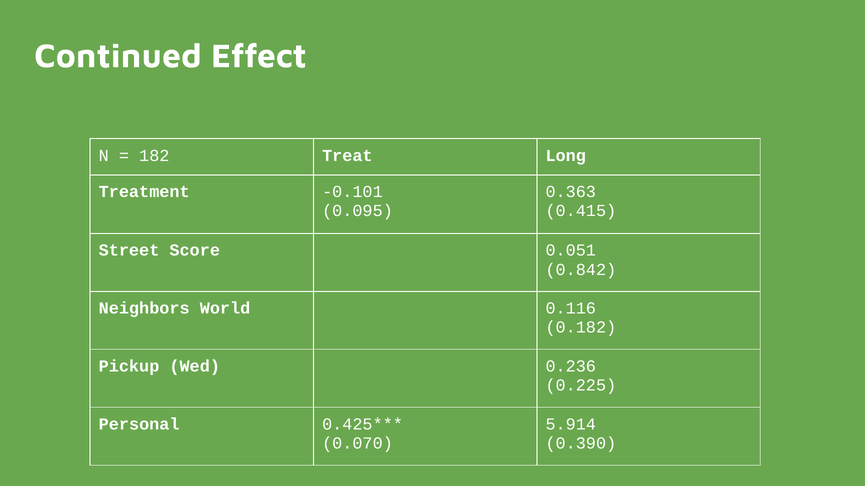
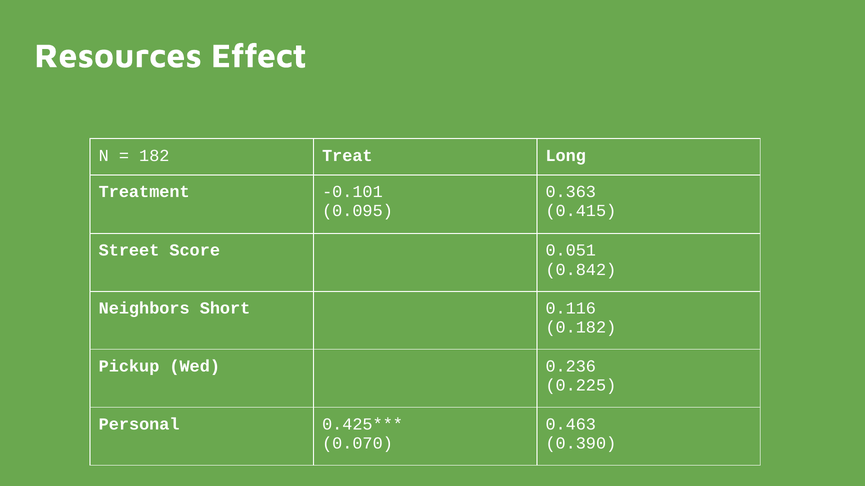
Continued: Continued -> Resources
World: World -> Short
5.914: 5.914 -> 0.463
